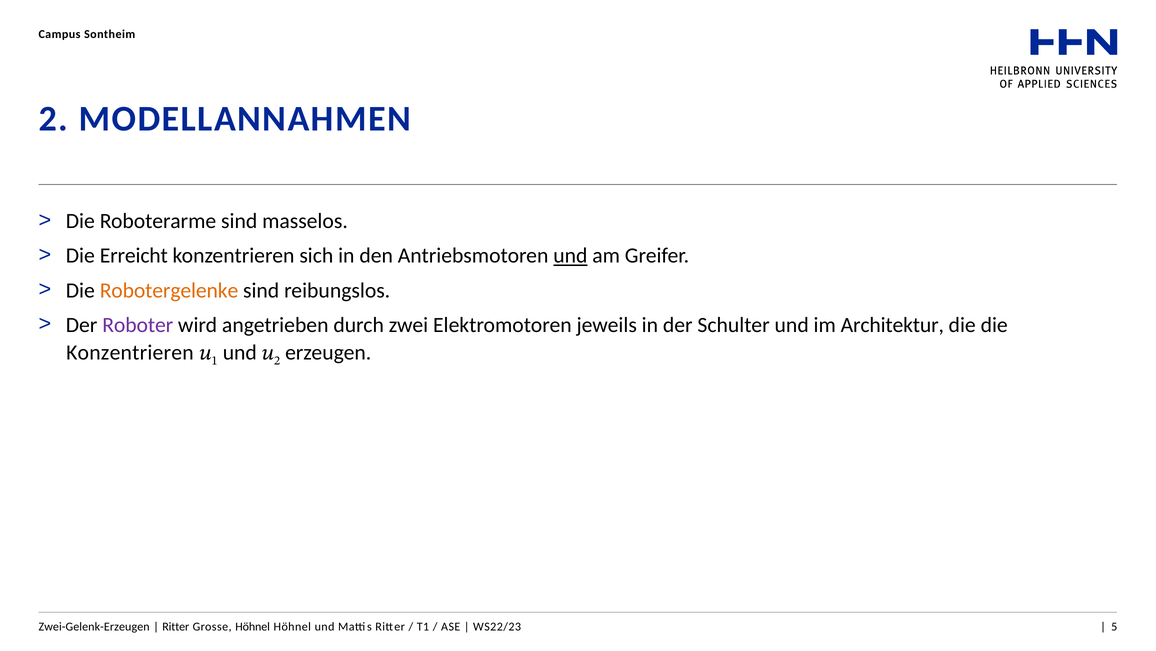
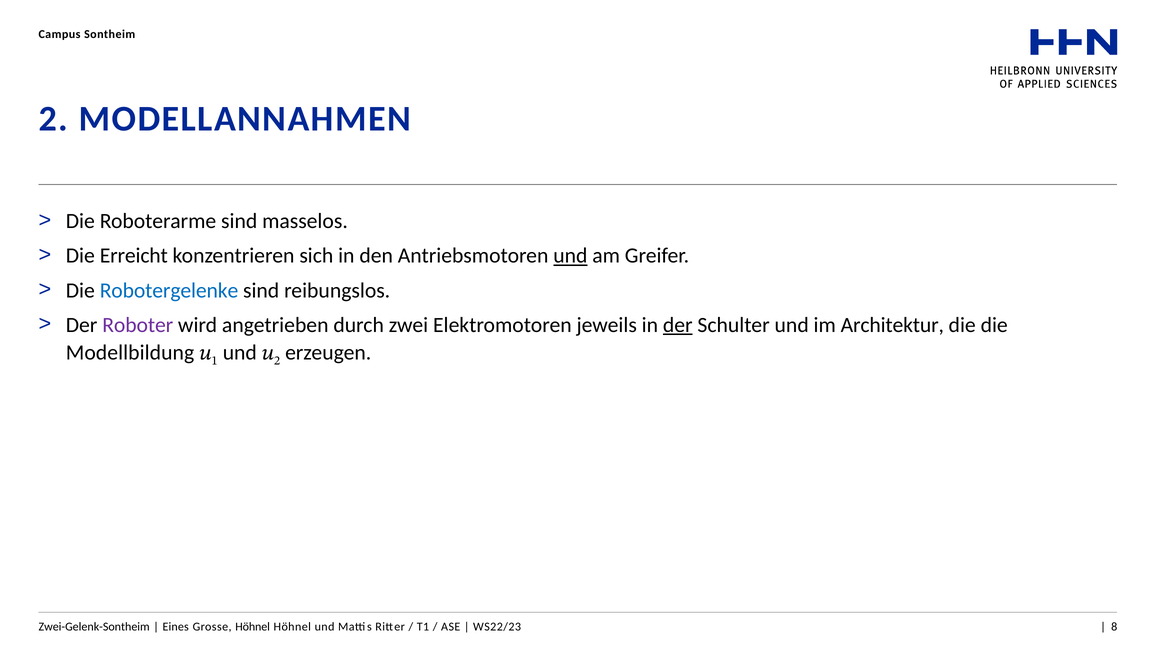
Robotergelenke colour: orange -> blue
der at (678, 325) underline: none -> present
Konzentrieren at (130, 352): Konzentrieren -> Modellbildung
Zwei-Gelenk-Erzeugen: Zwei-Gelenk-Erzeugen -> Zwei-Gelenk-Sontheim
Ritter at (176, 626): Ritter -> Eines
5: 5 -> 8
